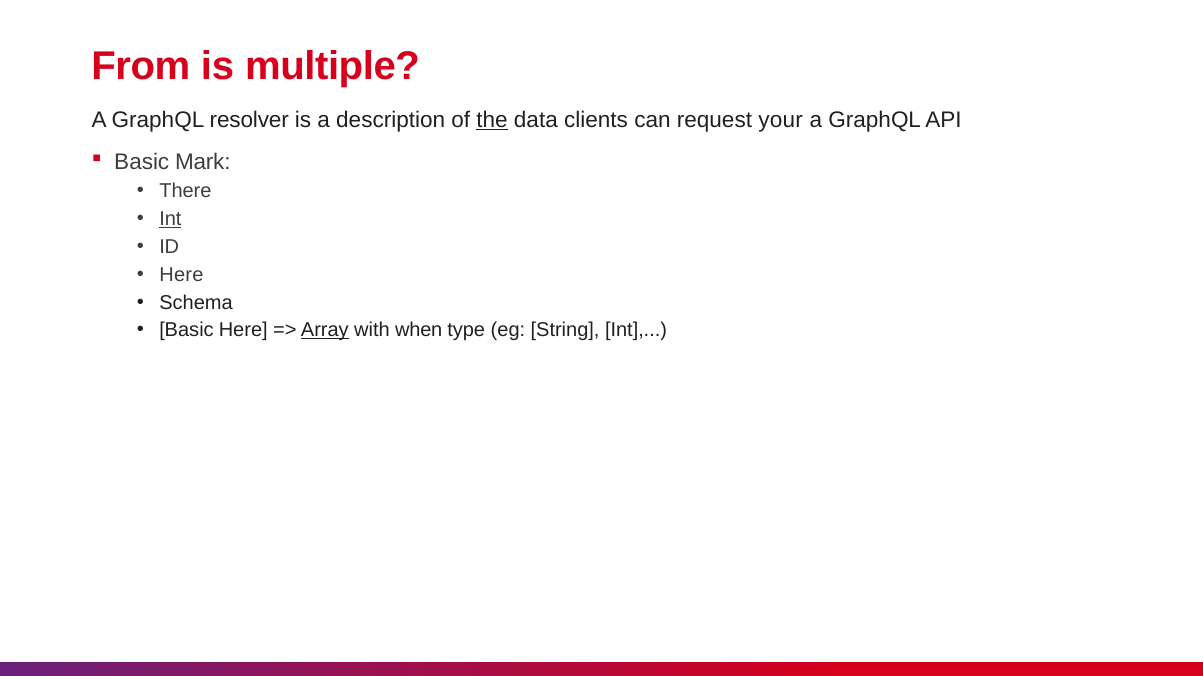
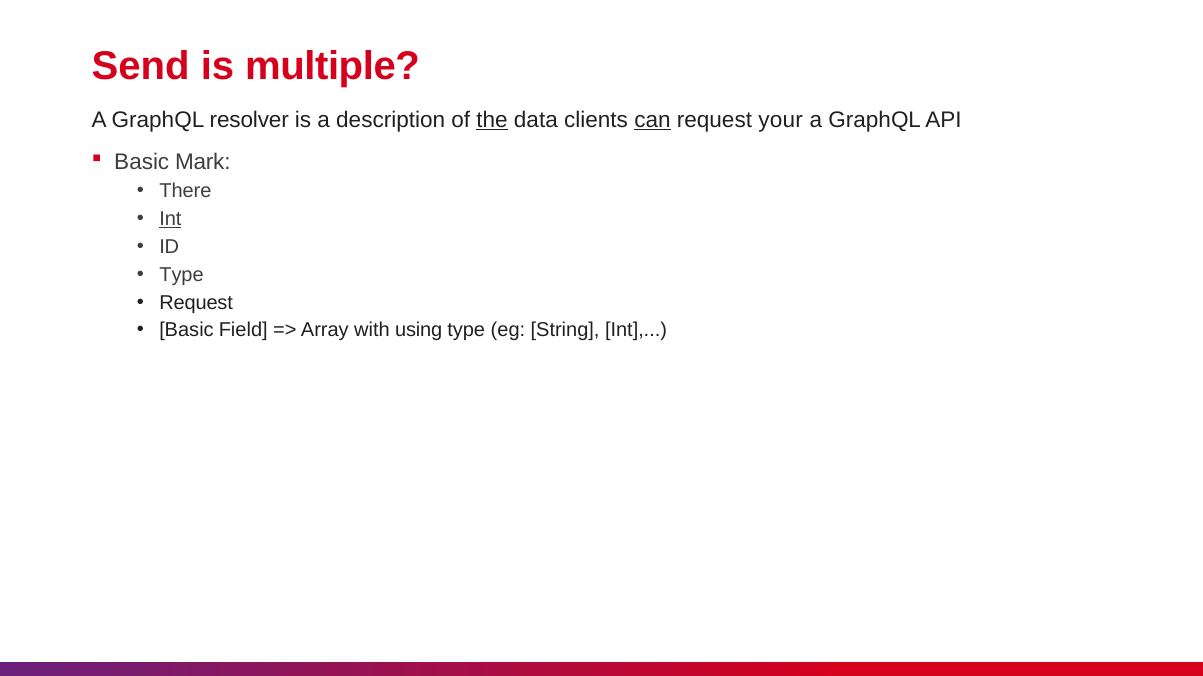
From: From -> Send
can underline: none -> present
Here at (181, 275): Here -> Type
Schema at (196, 303): Schema -> Request
Basic Here: Here -> Field
Array underline: present -> none
when: when -> using
